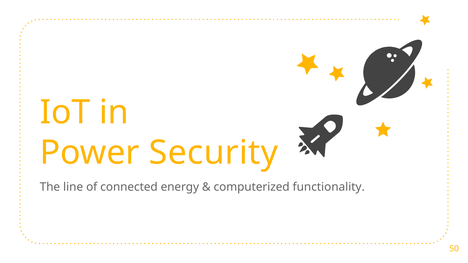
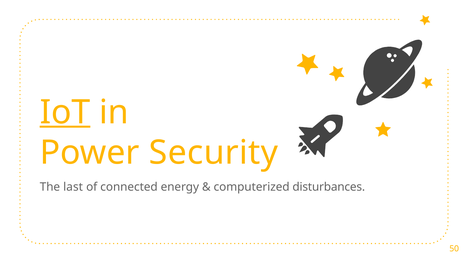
IoT underline: none -> present
line: line -> last
functionality: functionality -> disturbances
